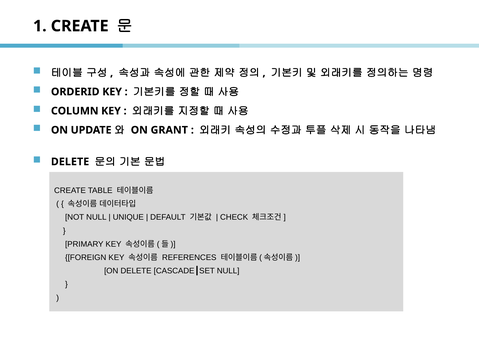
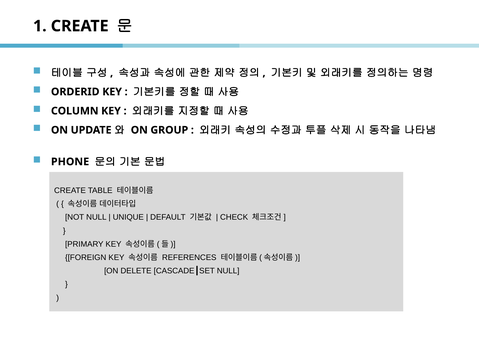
GRANT: GRANT -> GROUP
DELETE at (70, 162): DELETE -> PHONE
